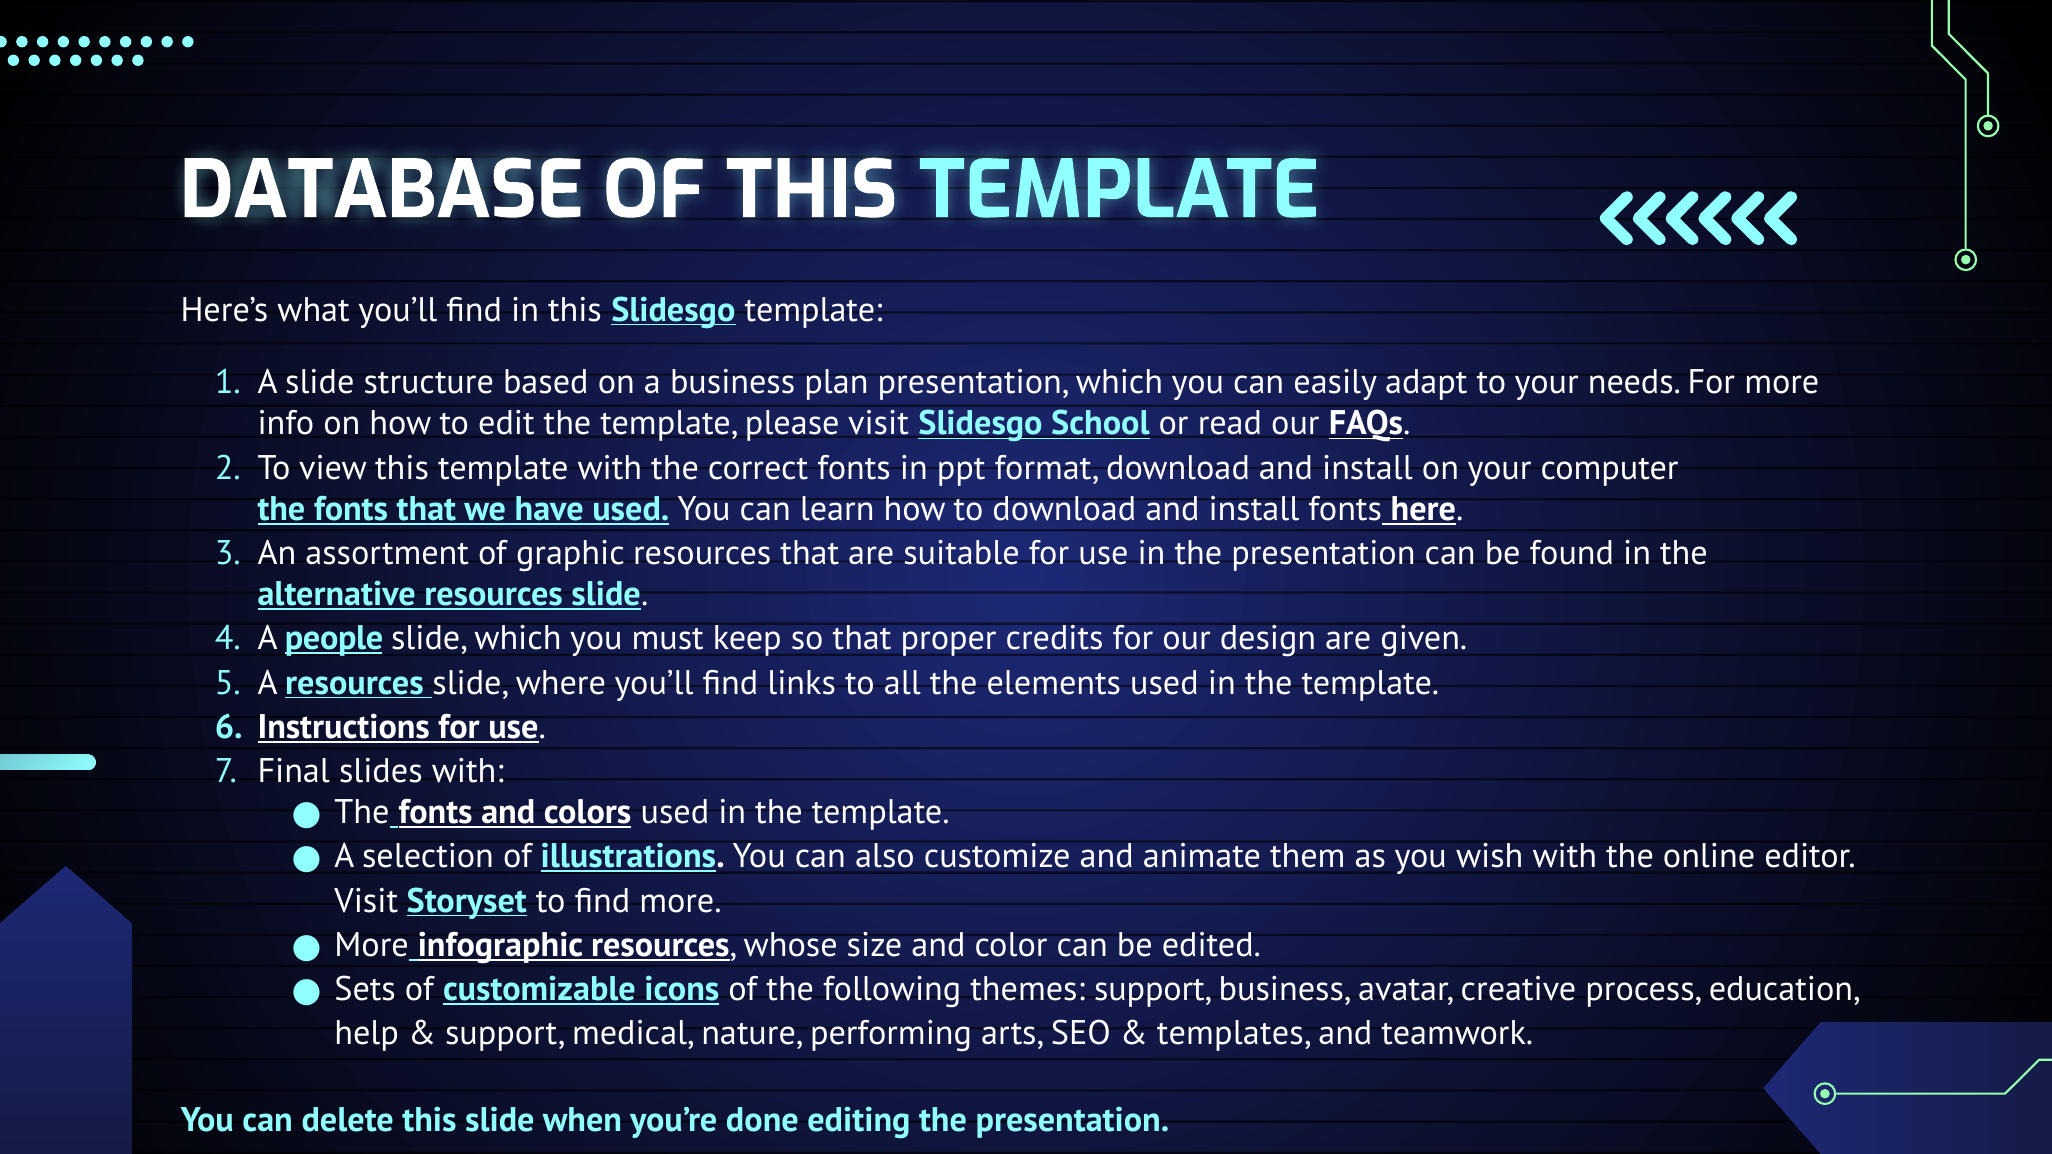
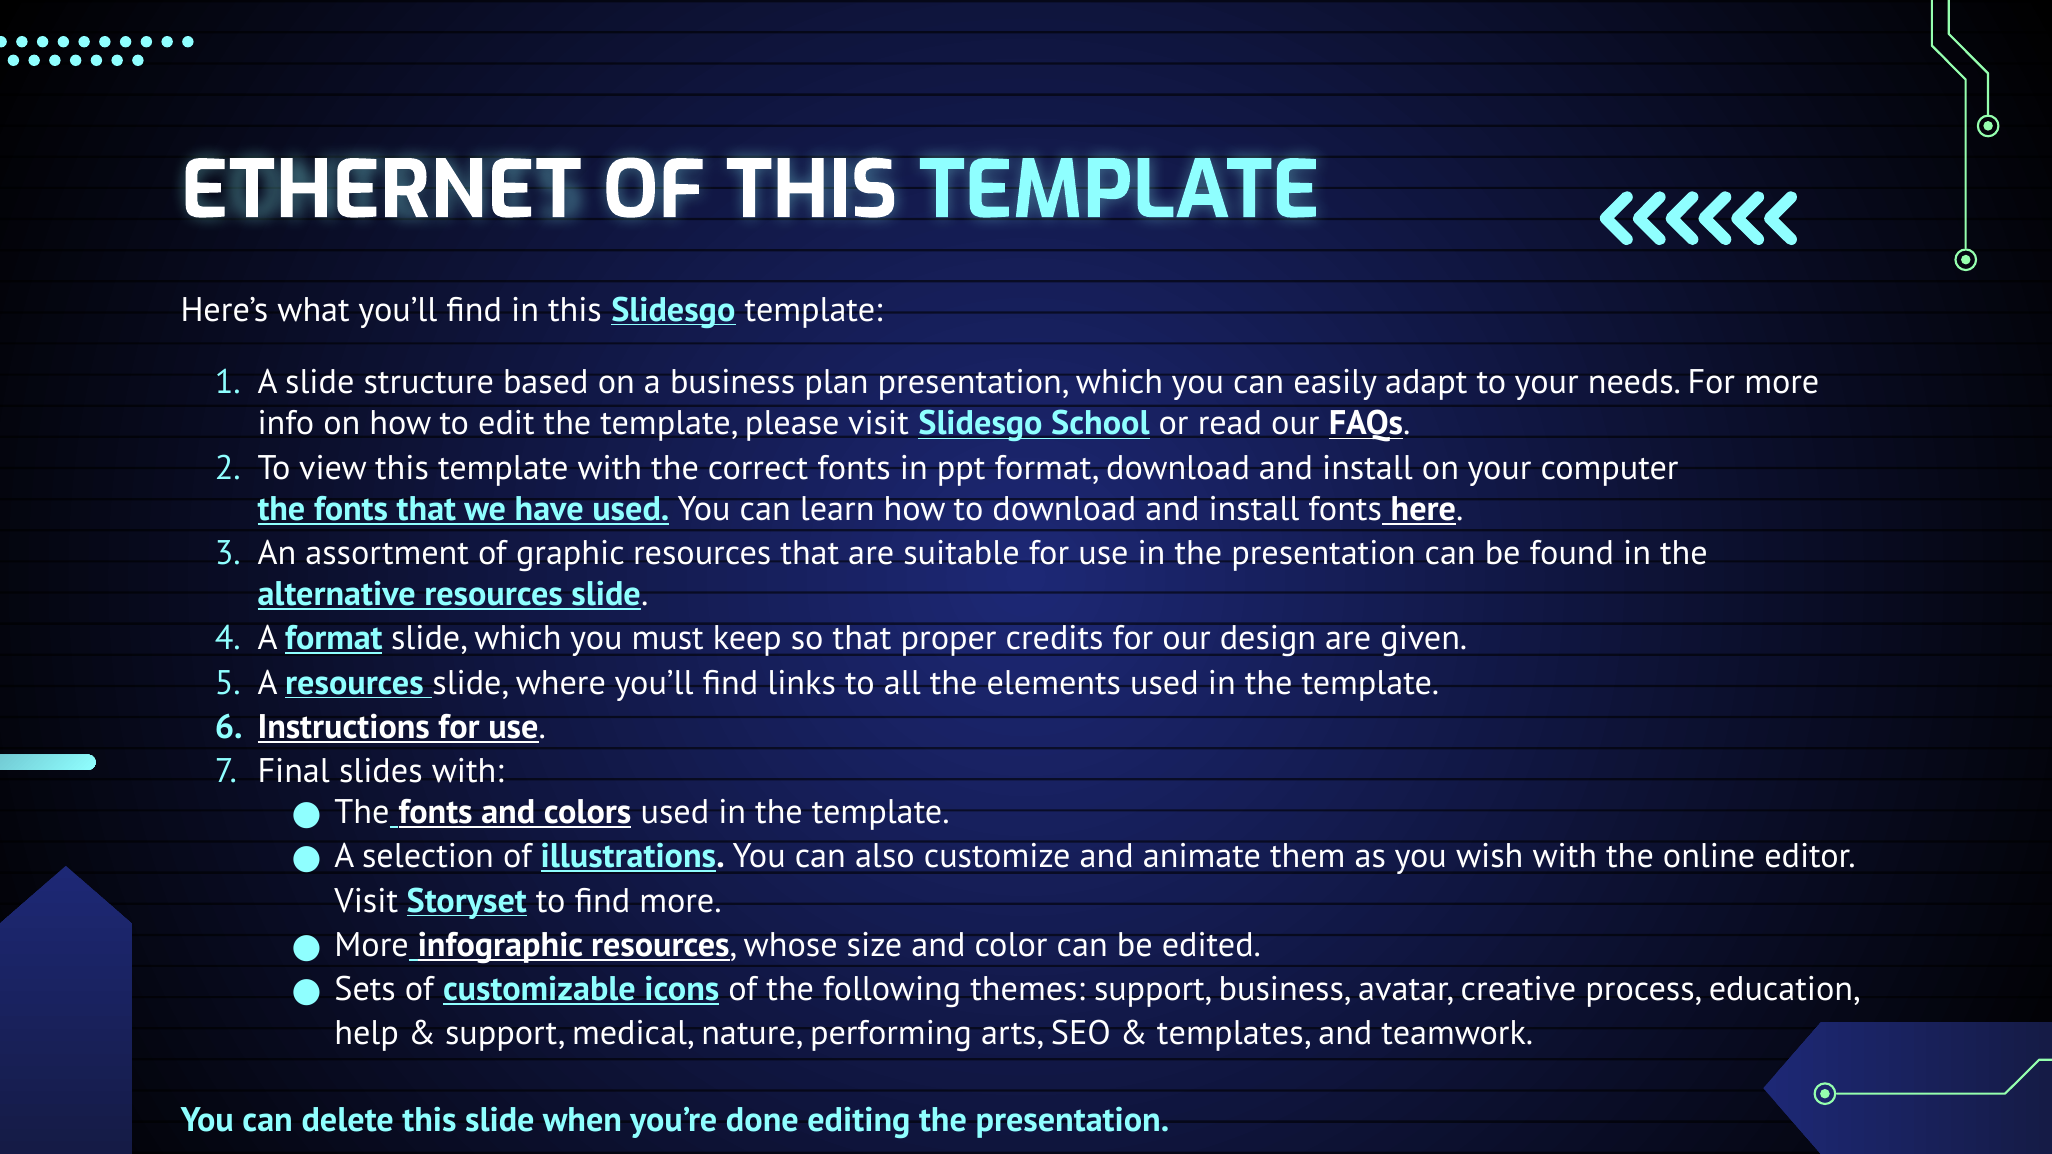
DATABASE: DATABASE -> ETHERNET
A people: people -> format
